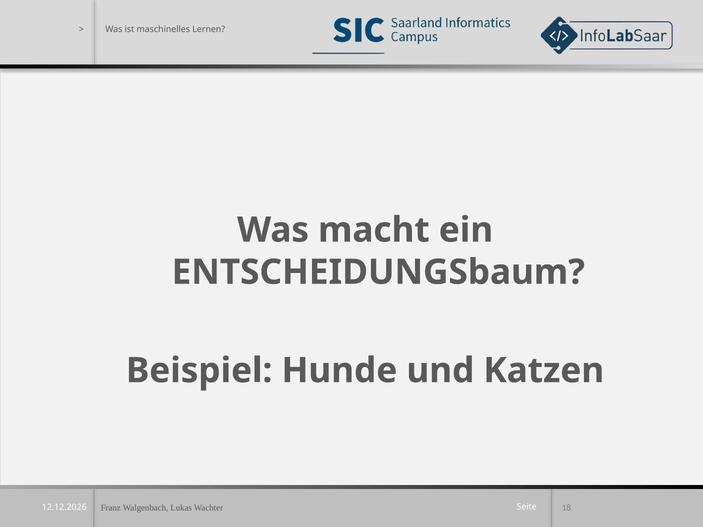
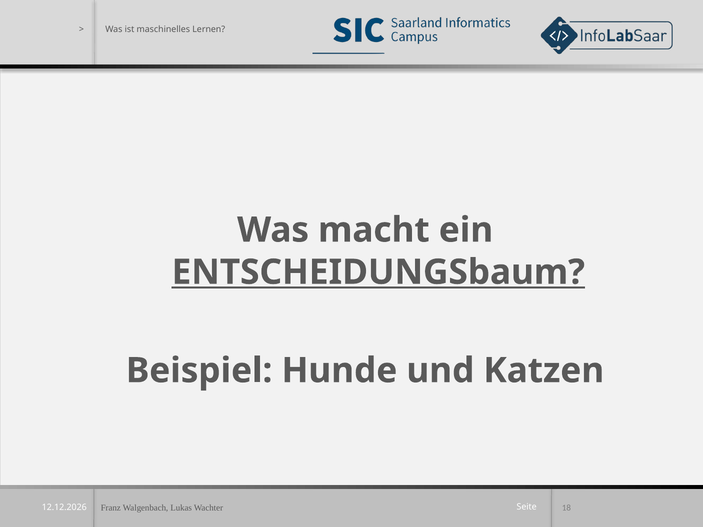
ENTSCHEIDUNGSbaum underline: none -> present
